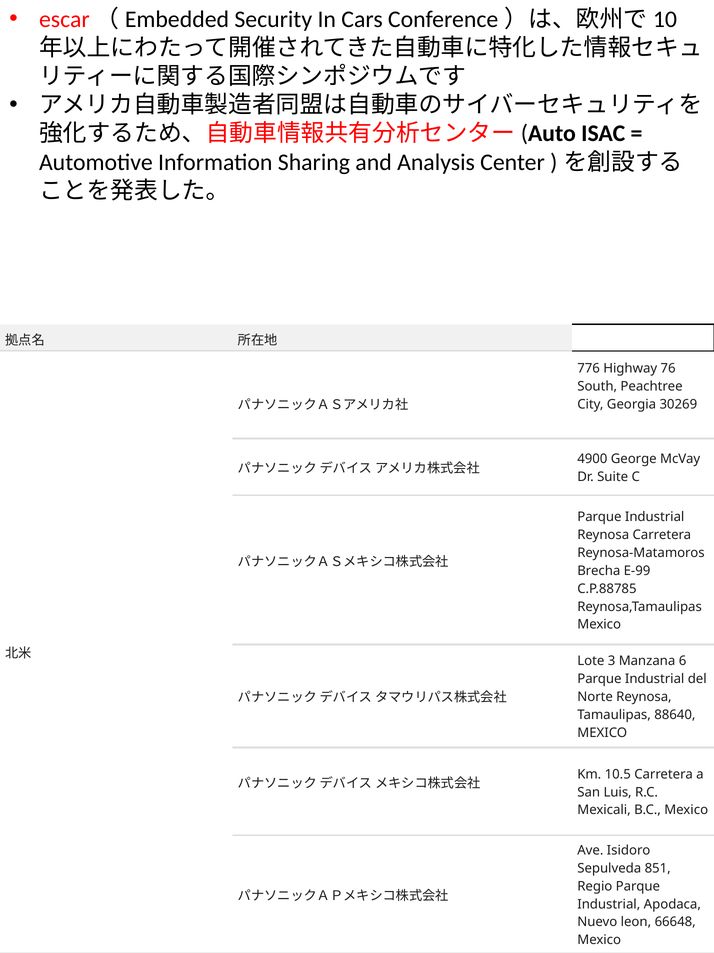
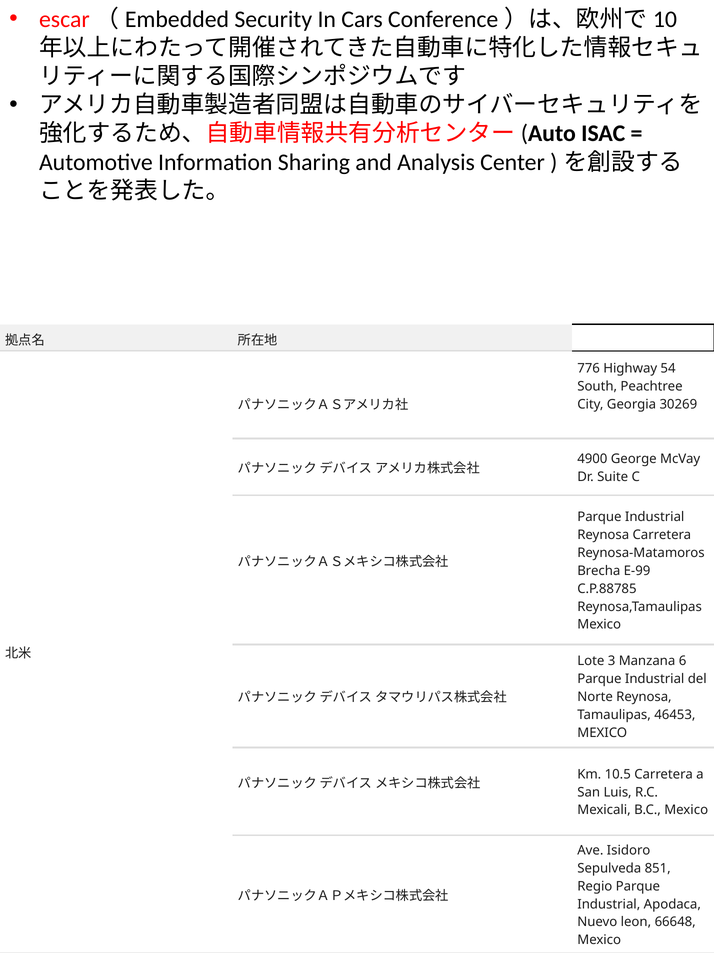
76: 76 -> 54
88640: 88640 -> 46453
